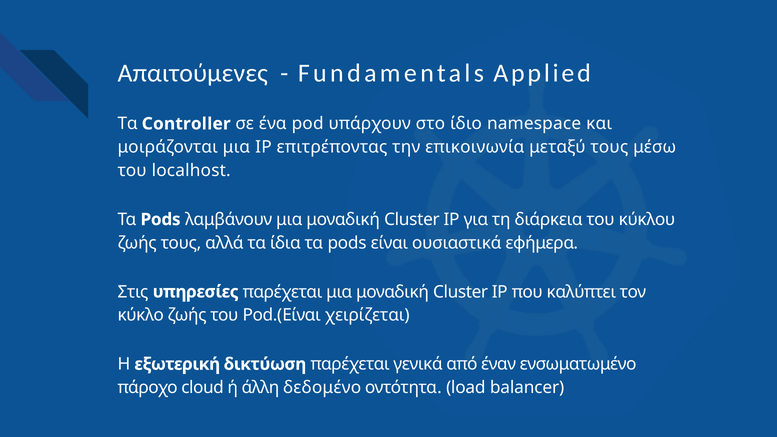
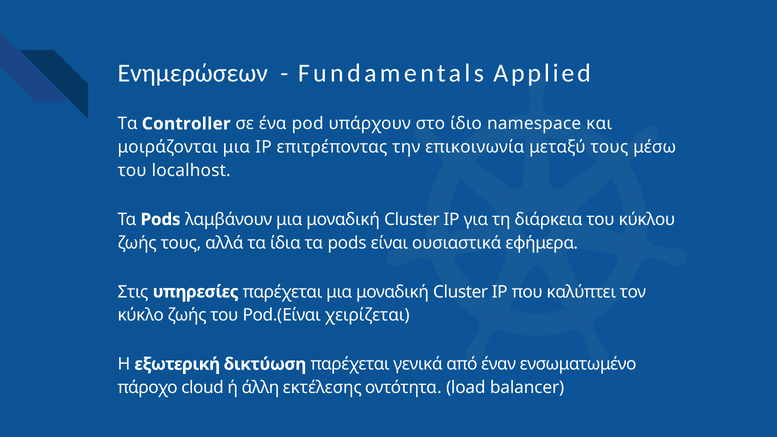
Απαιτούμενες: Απαιτούμενες -> Ενημερώσεων
δεδομένο: δεδομένο -> εκτέλεσης
